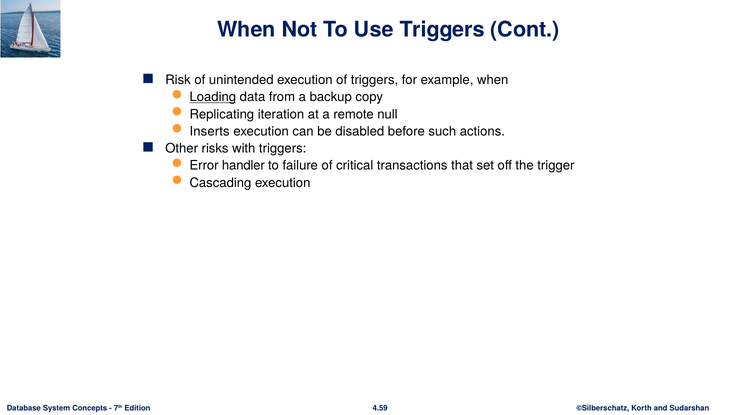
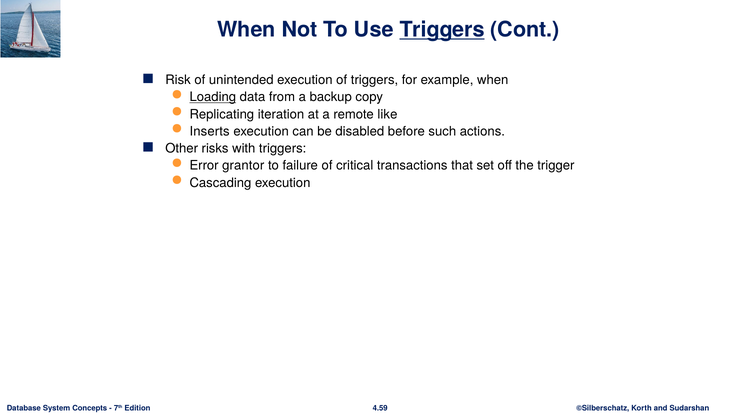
Triggers at (442, 30) underline: none -> present
null: null -> like
handler: handler -> grantor
